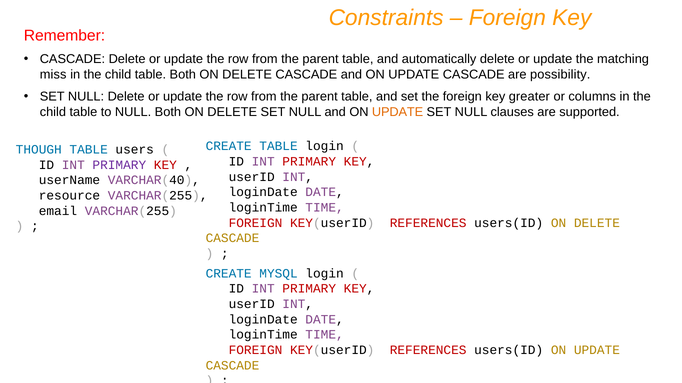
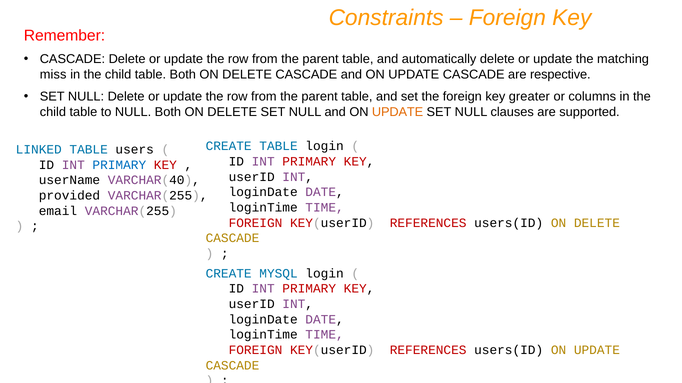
possibility: possibility -> respective
THOUGH: THOUGH -> LINKED
PRIMARY at (119, 165) colour: purple -> blue
resource: resource -> provided
